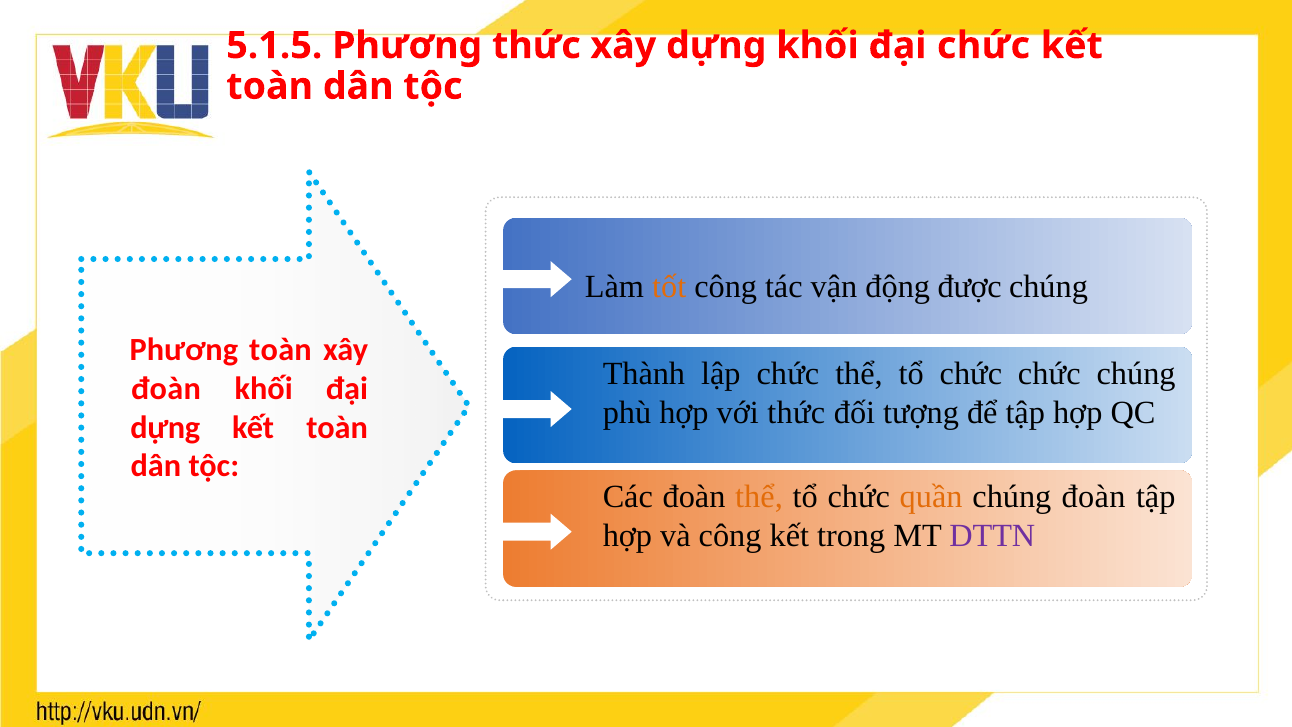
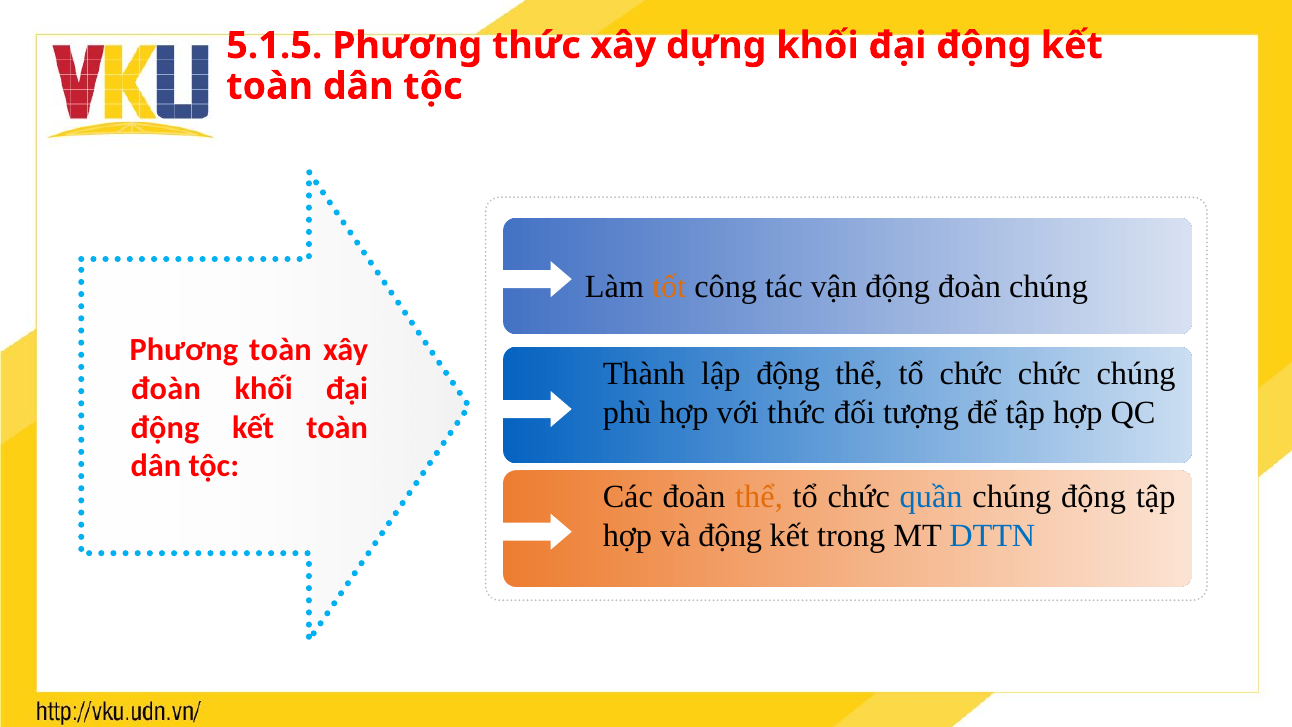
chức at (983, 46): chức -> động
động được: được -> đoàn
lập chức: chức -> động
dựng at (165, 427): dựng -> động
quần colour: orange -> blue
chúng đoàn: đoàn -> động
và công: công -> động
DTTN colour: purple -> blue
